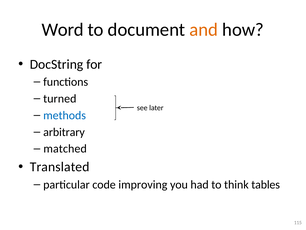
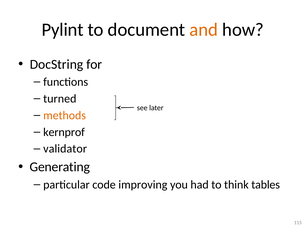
Word: Word -> Pylint
methods colour: blue -> orange
arbitrary: arbitrary -> kernprof
matched: matched -> validator
Translated: Translated -> Generating
